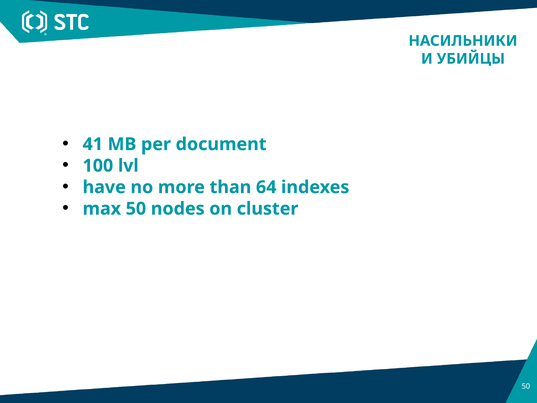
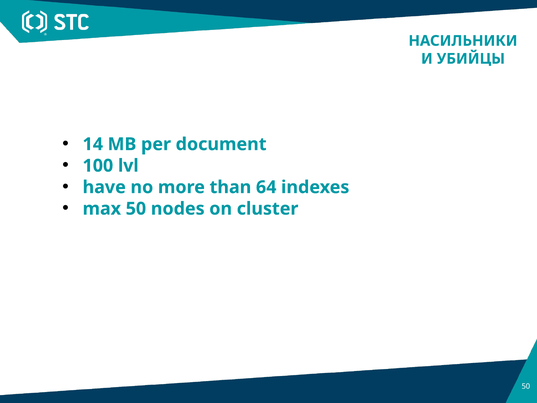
41: 41 -> 14
